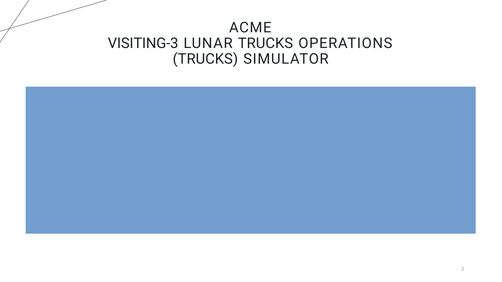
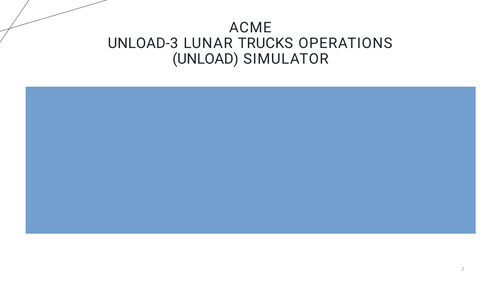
VISITING-3: VISITING-3 -> UNLOAD-3
TRUCKS at (205, 59): TRUCKS -> UNLOAD
